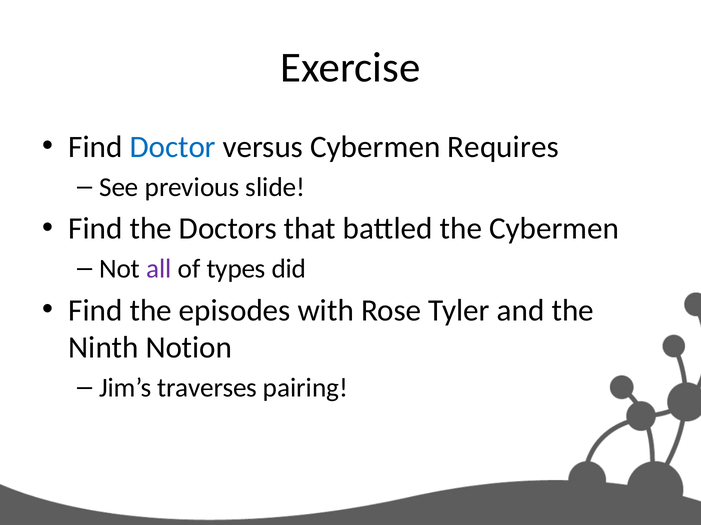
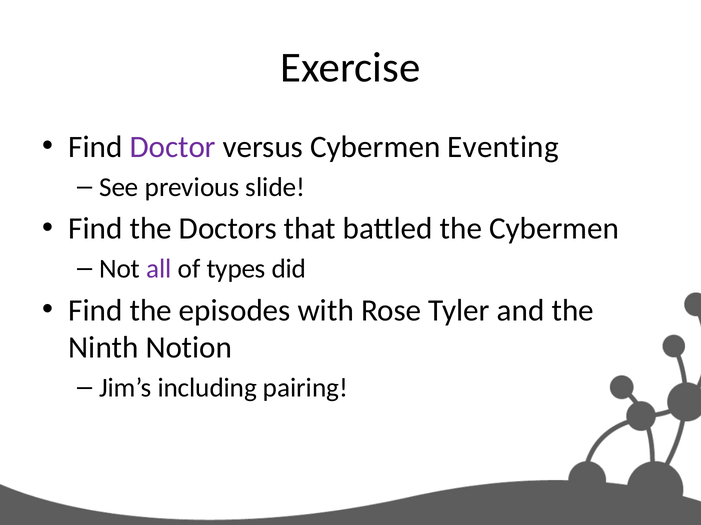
Doctor colour: blue -> purple
Requires: Requires -> Eventing
traverses: traverses -> including
